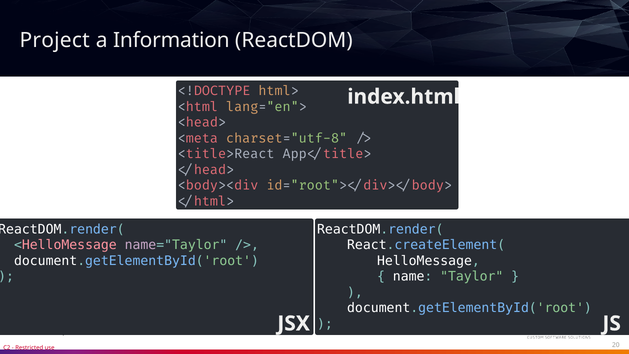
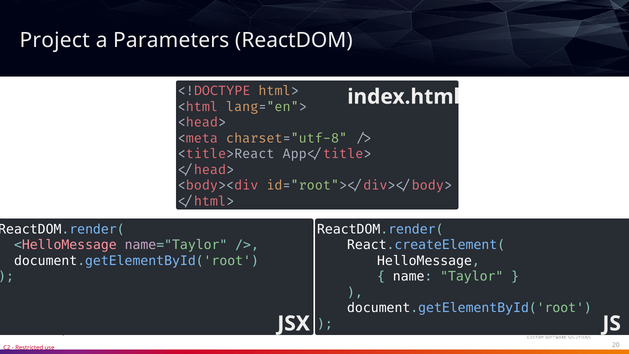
Information: Information -> Parameters
